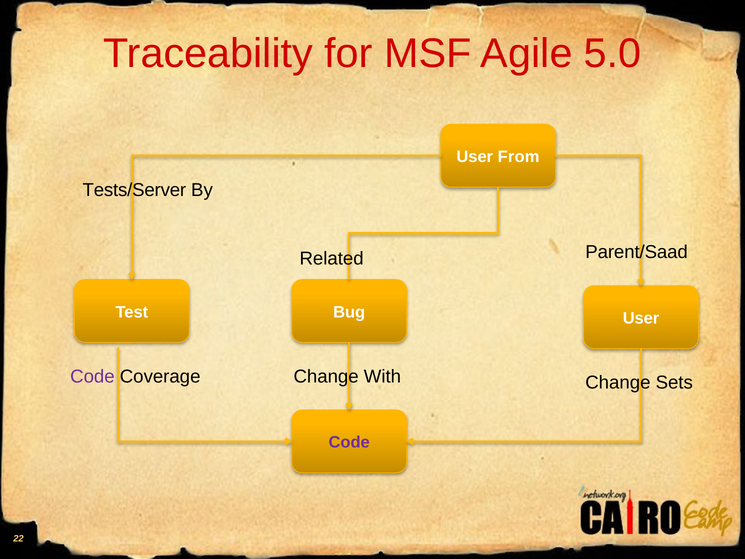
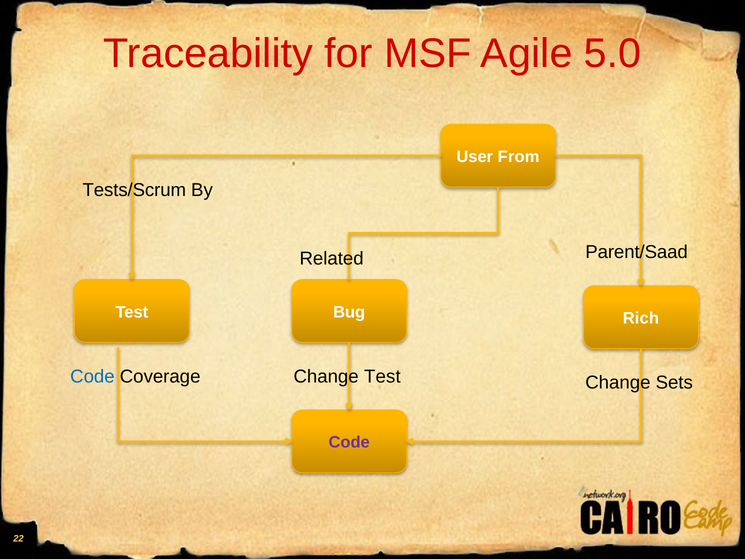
Tests/Server: Tests/Server -> Tests/Scrum
Test User: User -> Rich
Code at (92, 376) colour: purple -> blue
Change With: With -> Test
